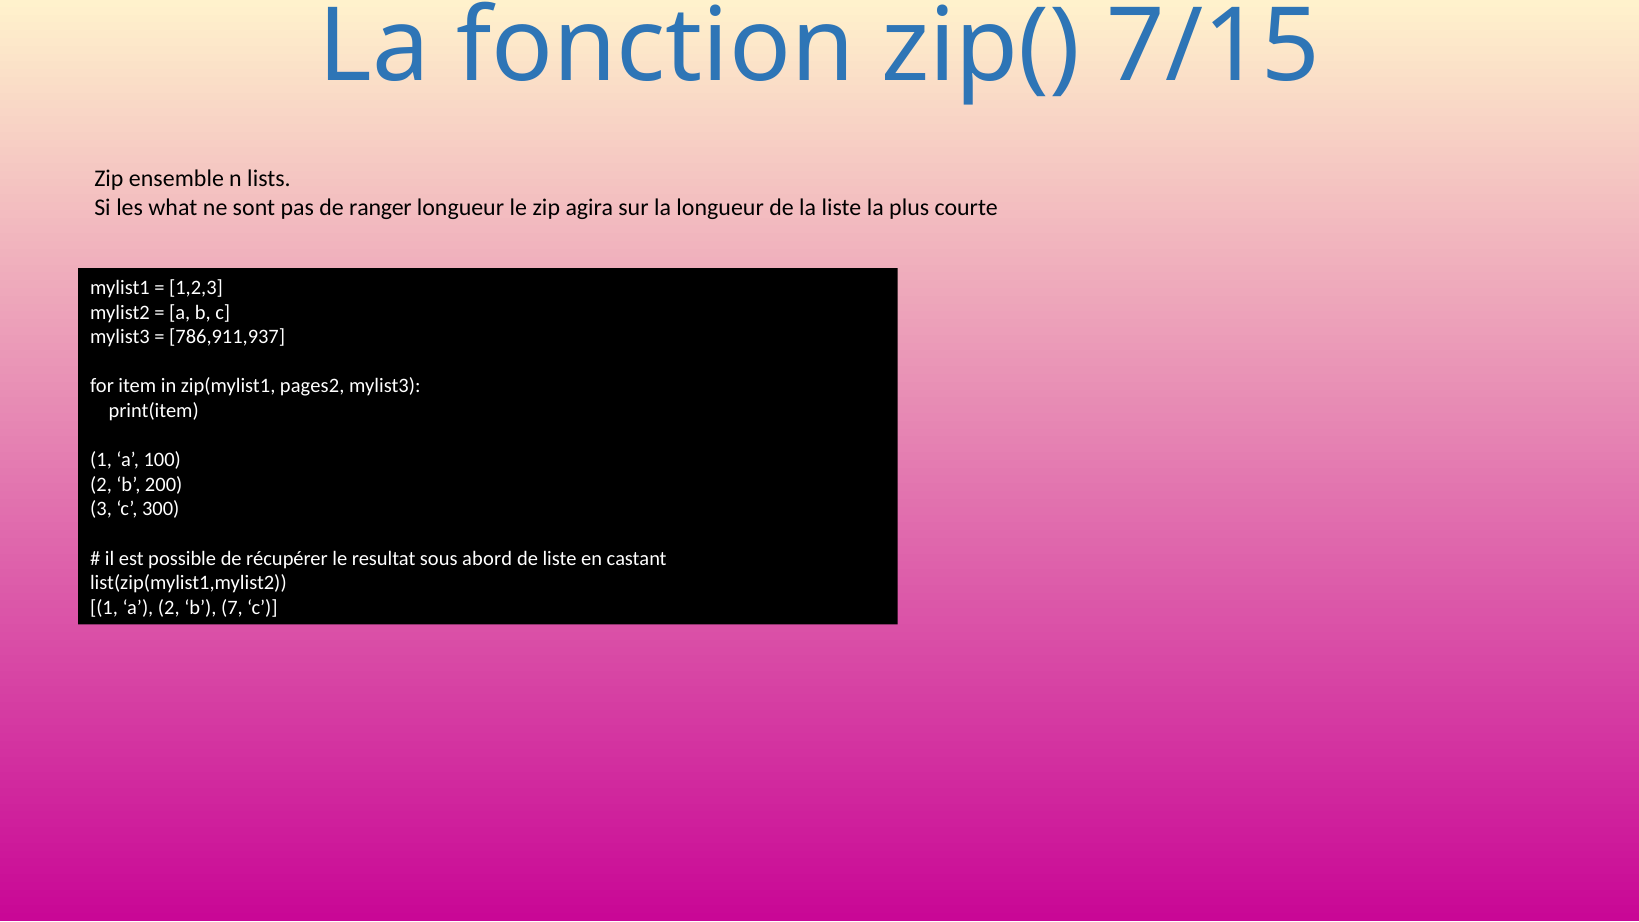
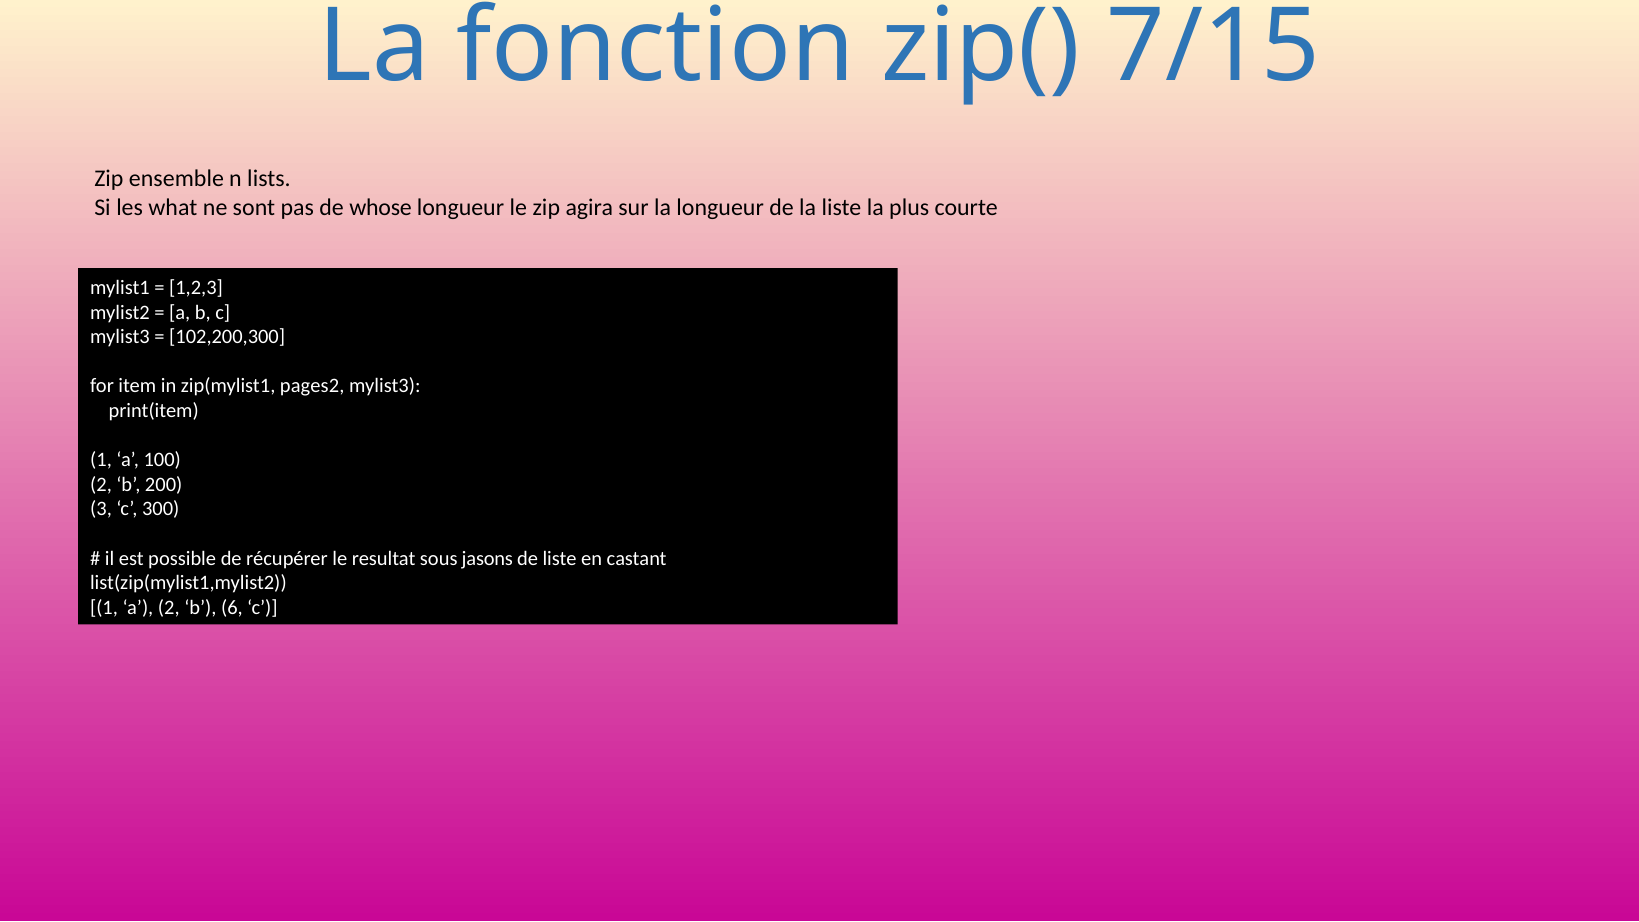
ranger: ranger -> whose
786,911,937: 786,911,937 -> 102,200,300
abord: abord -> jasons
7: 7 -> 6
